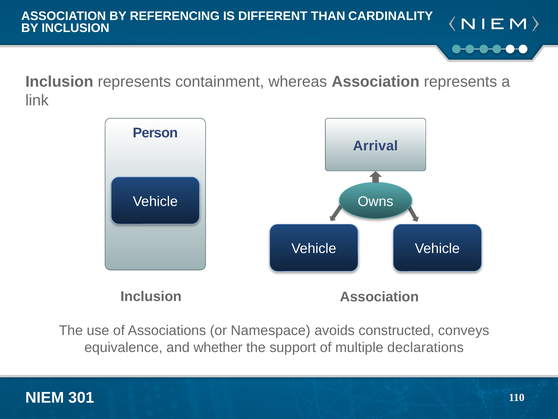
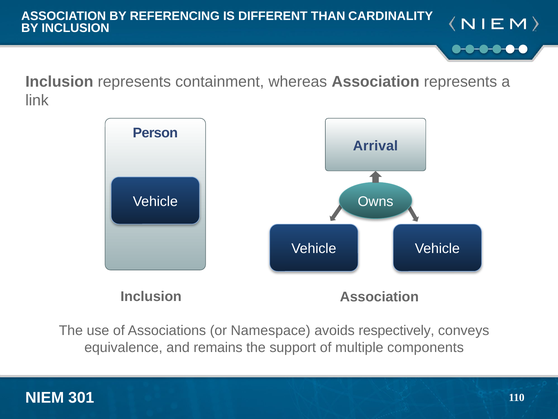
constructed: constructed -> respectively
whether: whether -> remains
declarations: declarations -> components
